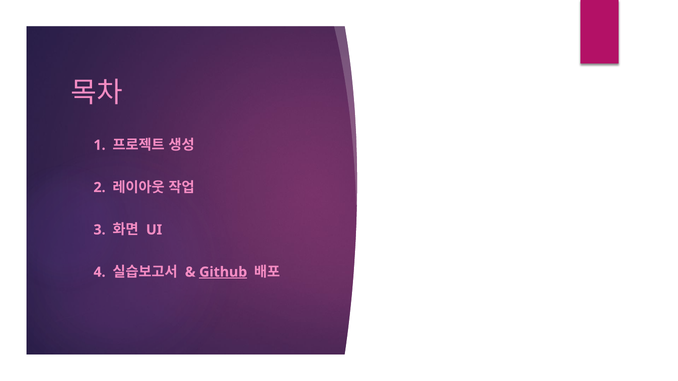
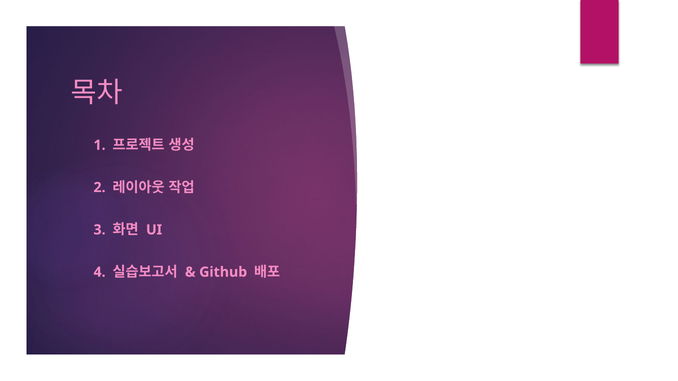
Github underline: present -> none
